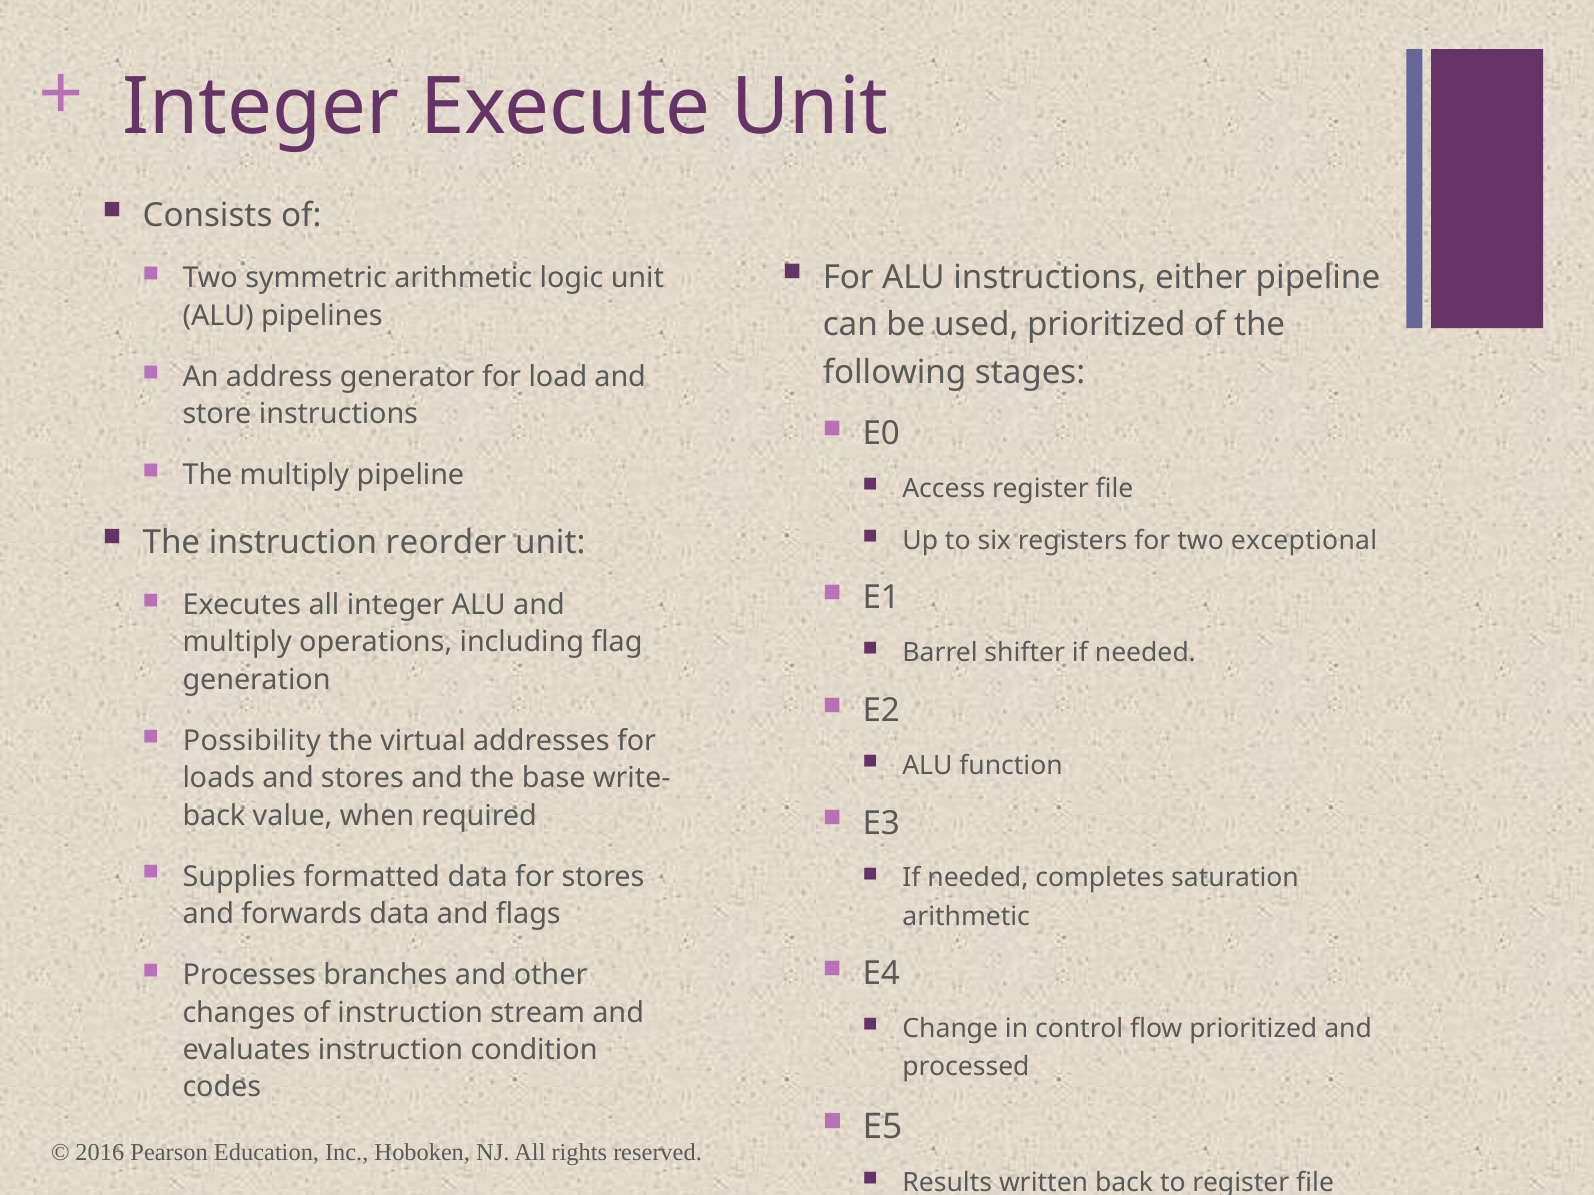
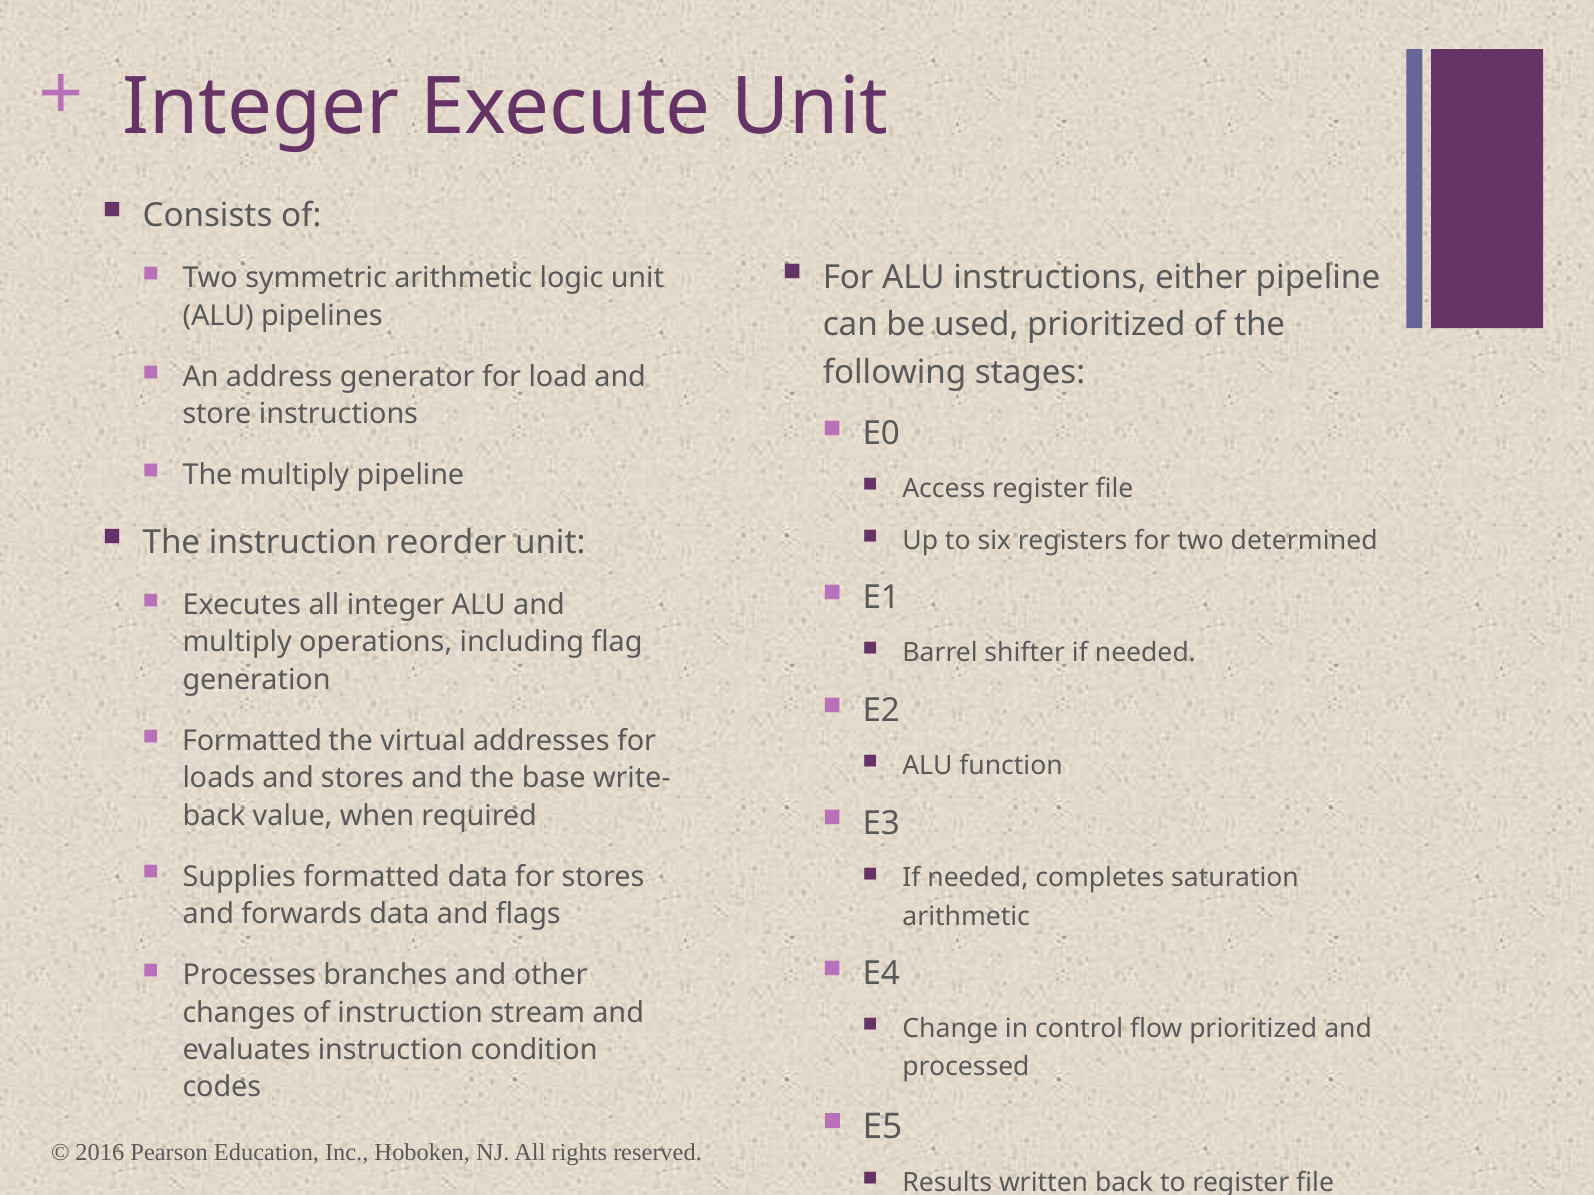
exceptional: exceptional -> determined
Possibility at (252, 741): Possibility -> Formatted
